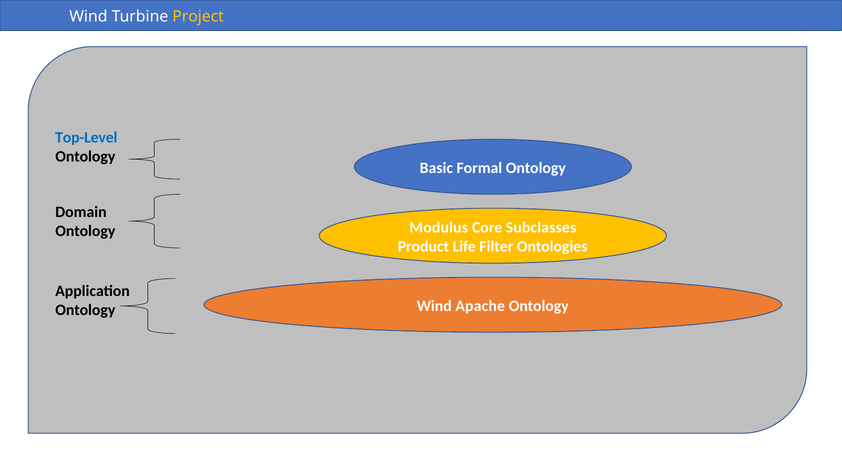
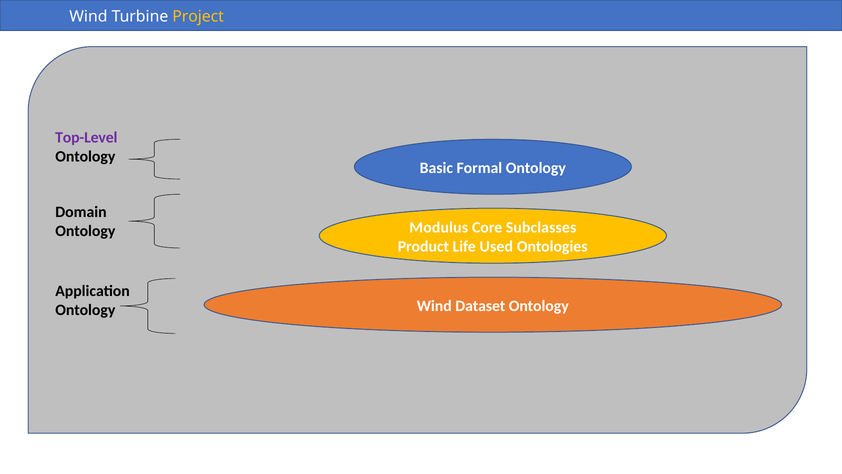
Top-Level colour: blue -> purple
Filter: Filter -> Used
Apache: Apache -> Dataset
